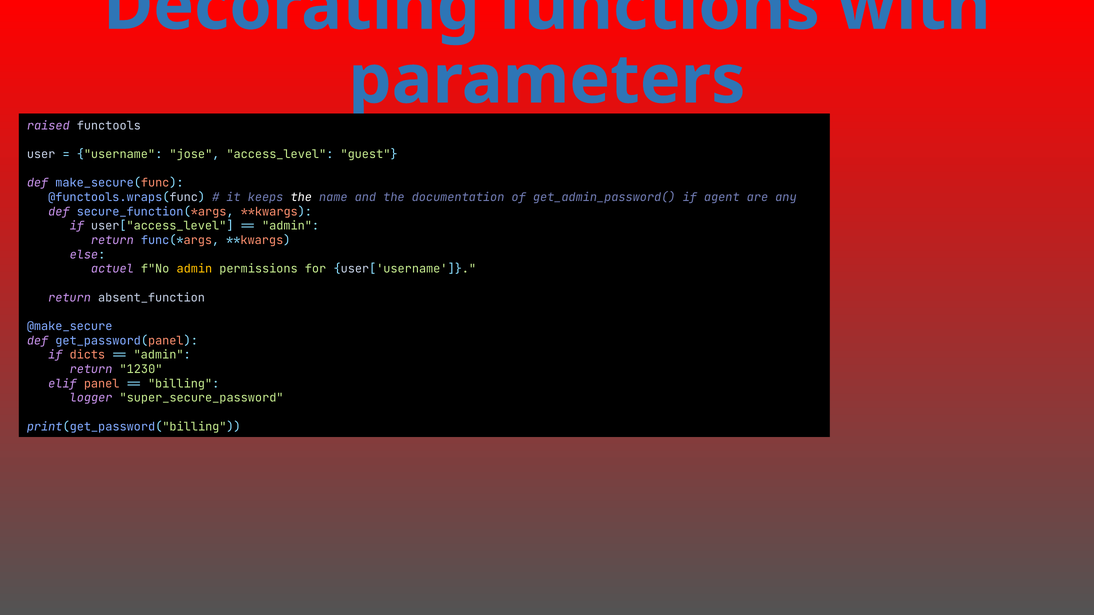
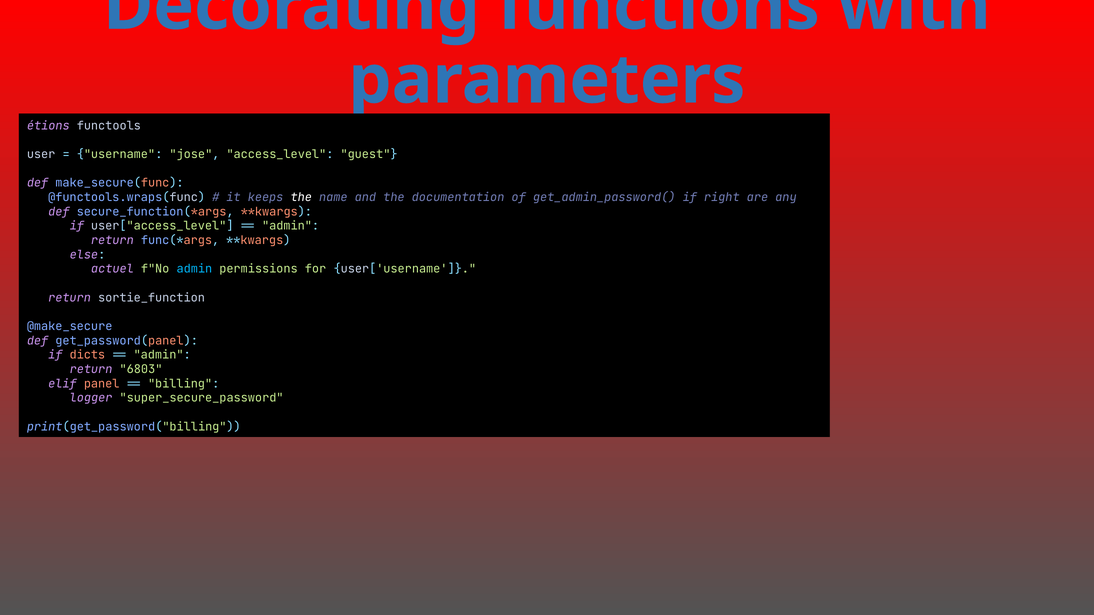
raised: raised -> étions
agent: agent -> right
admin at (194, 269) colour: yellow -> light blue
absent_function: absent_function -> sortie_function
1230: 1230 -> 6803
